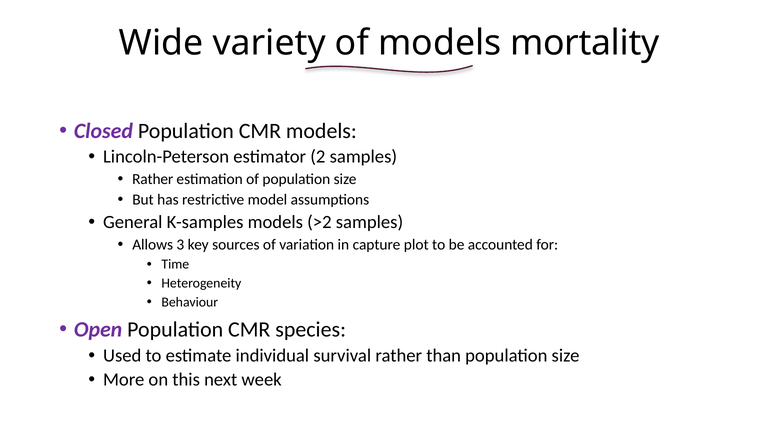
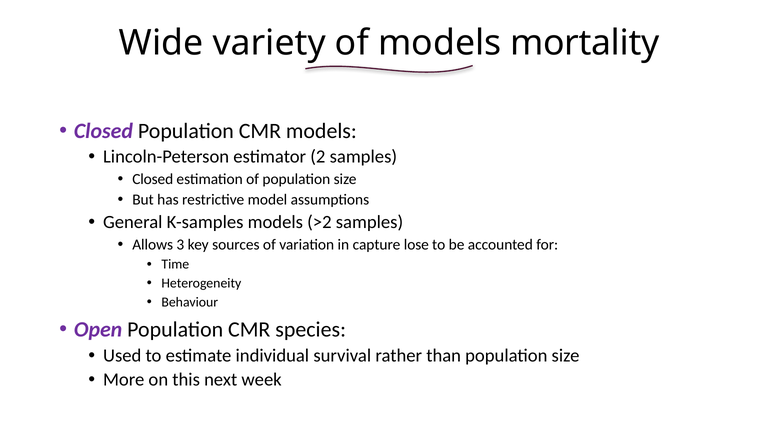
Rather at (153, 180): Rather -> Closed
plot: plot -> lose
